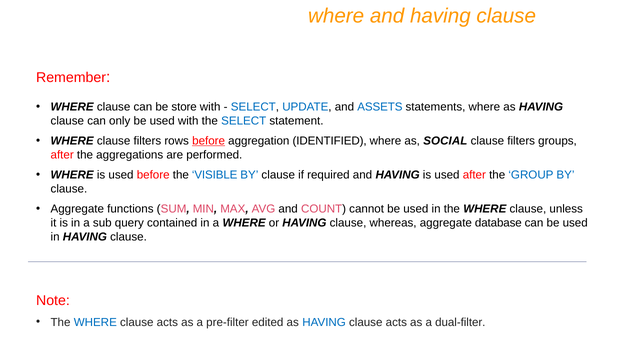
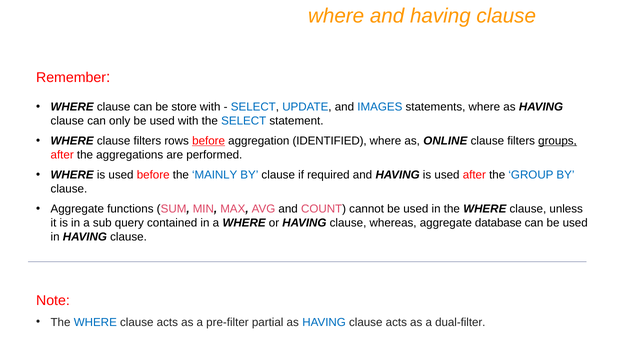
ASSETS: ASSETS -> IMAGES
SOCIAL: SOCIAL -> ONLINE
groups underline: none -> present
VISIBLE: VISIBLE -> MAINLY
edited: edited -> partial
